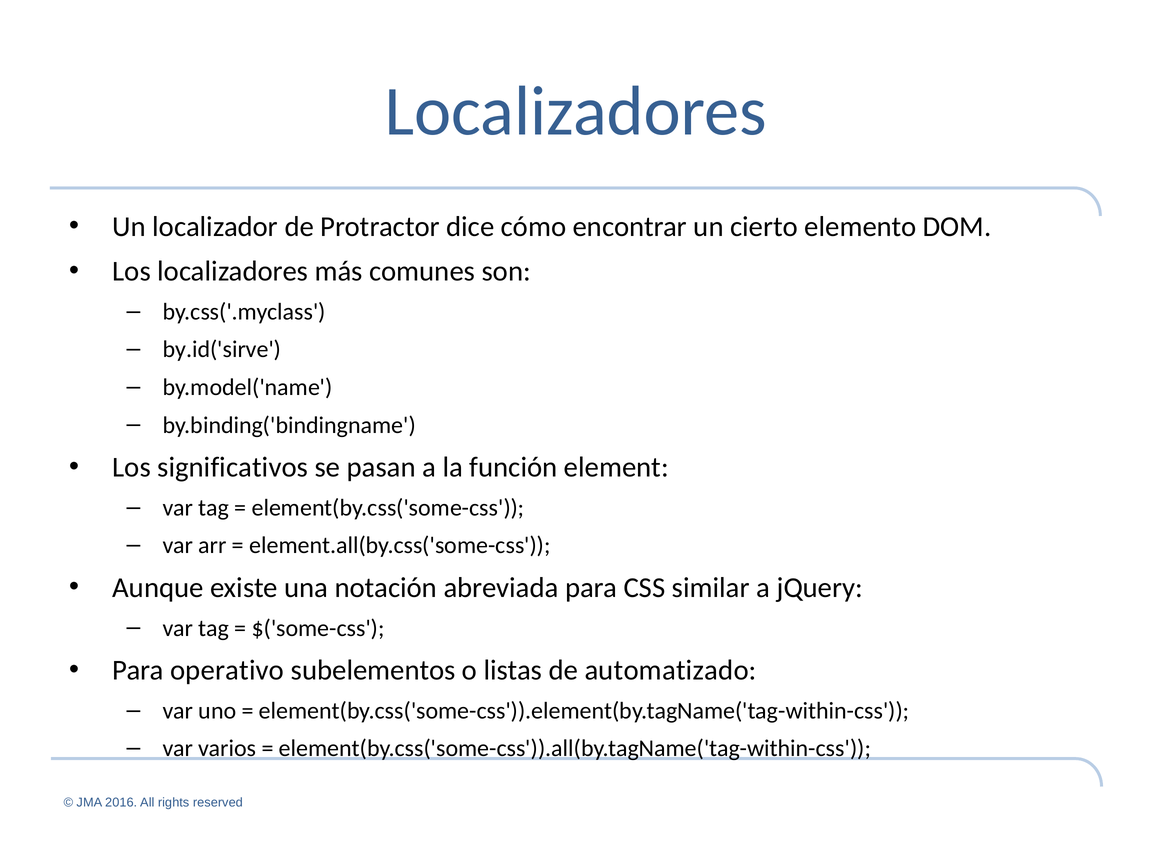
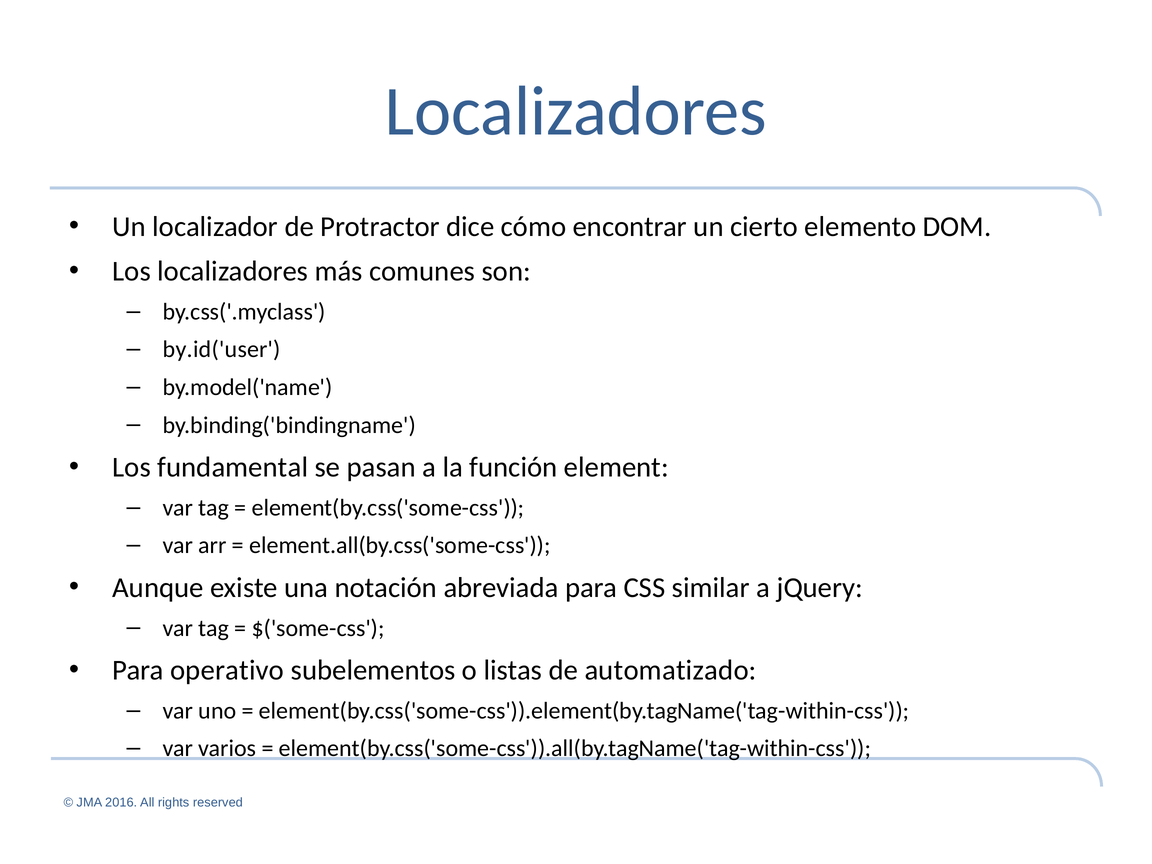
by.id('sirve: by.id('sirve -> by.id('user
significativos: significativos -> fundamental
